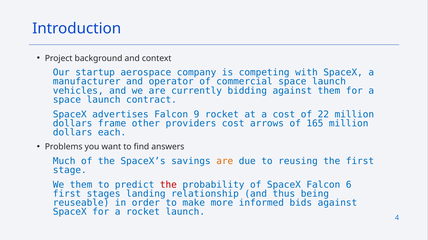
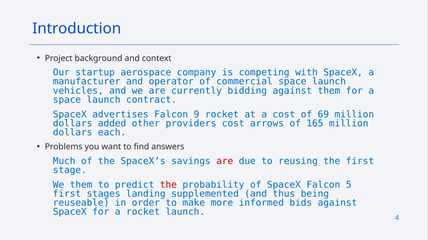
22: 22 -> 69
frame: frame -> added
are at (225, 161) colour: orange -> red
6: 6 -> 5
relationship: relationship -> supplemented
